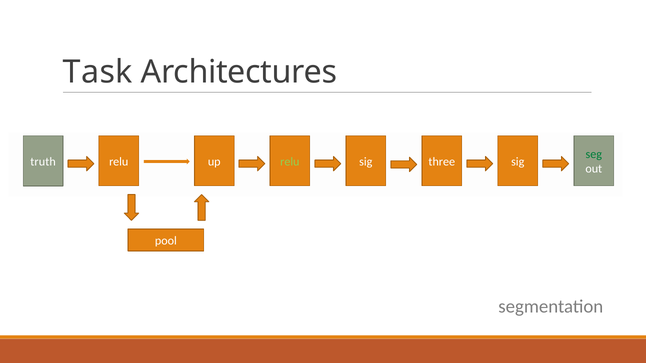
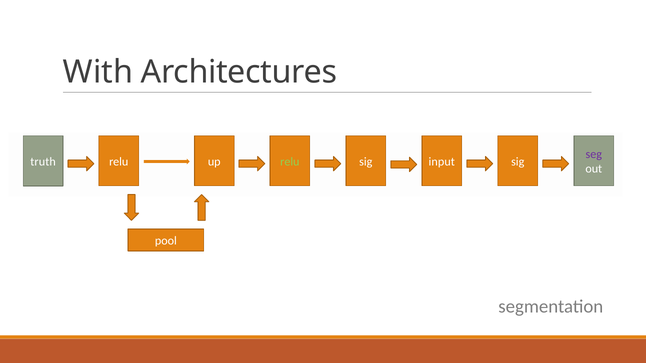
Task: Task -> With
seg colour: green -> purple
three: three -> input
